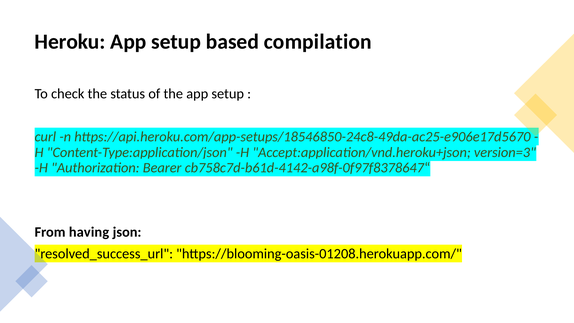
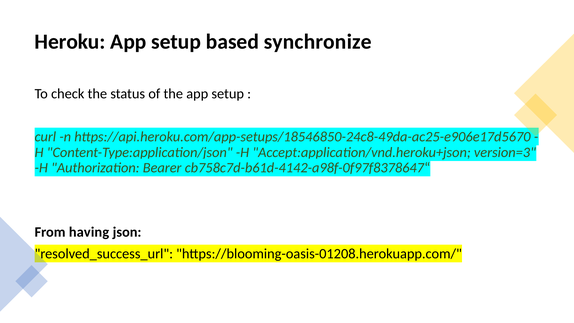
compilation: compilation -> synchronize
